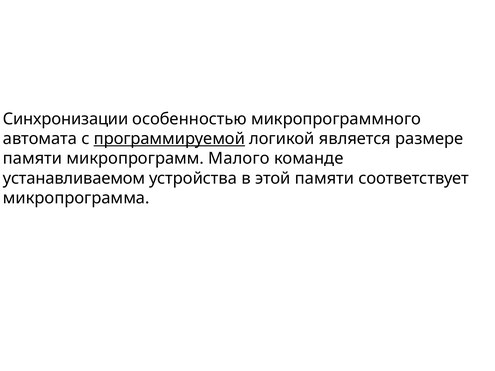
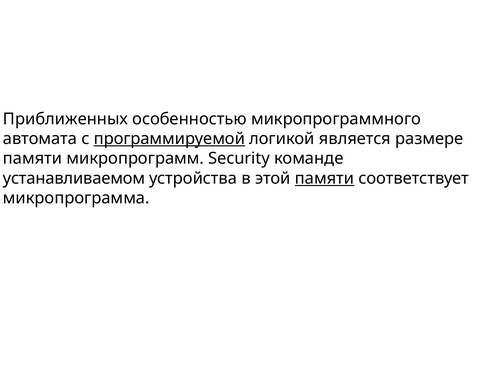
Синхронизации: Синхронизации -> Приближенных
Малого: Малого -> Security
памяти at (325, 178) underline: none -> present
